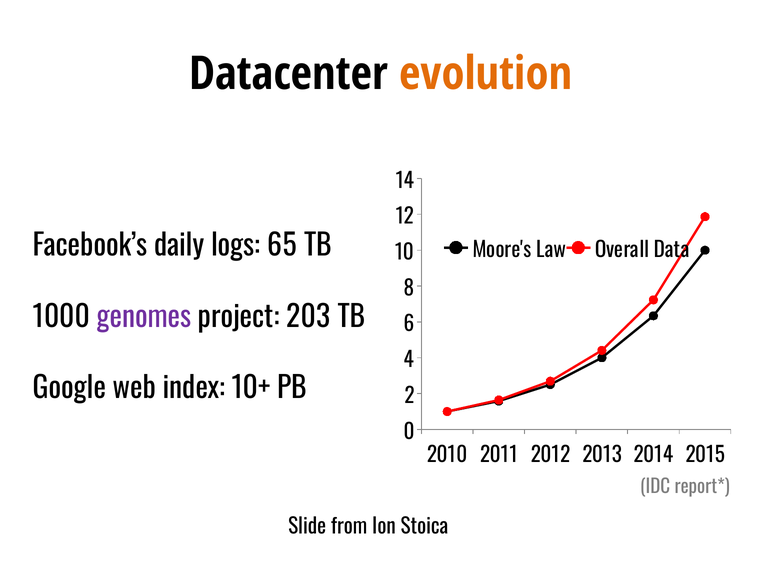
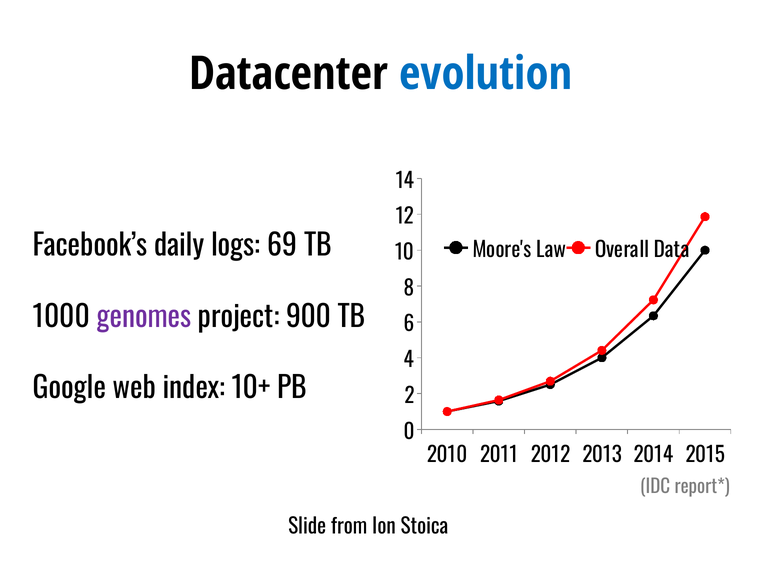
evolution colour: orange -> blue
65: 65 -> 69
203: 203 -> 900
